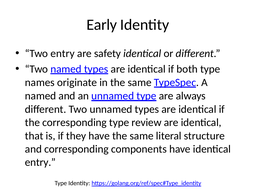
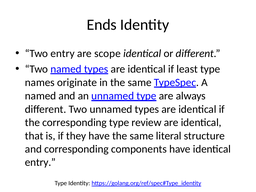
Early: Early -> Ends
safety: safety -> scope
both: both -> least
